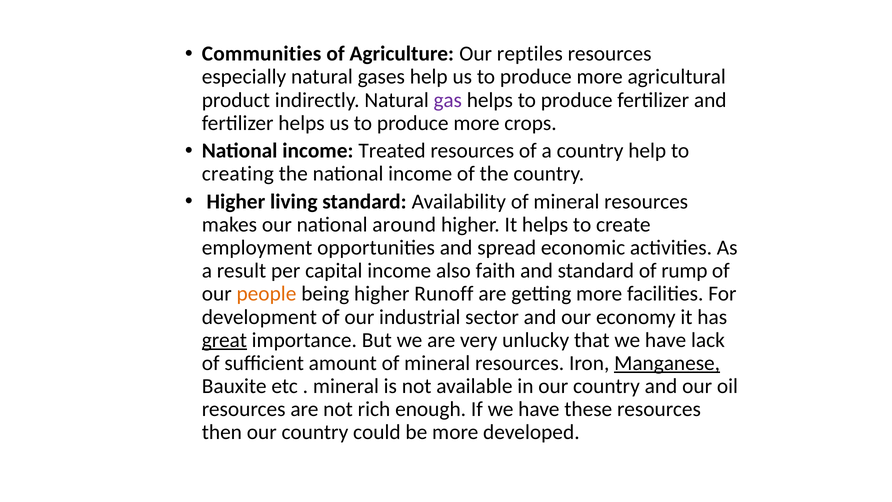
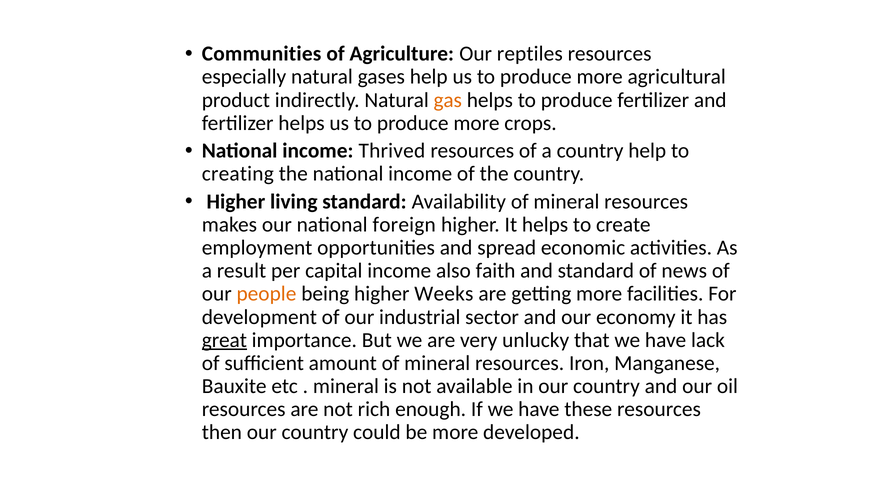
gas colour: purple -> orange
Treated: Treated -> Thrived
around: around -> foreign
rump: rump -> news
Runoff: Runoff -> Weeks
Manganese underline: present -> none
